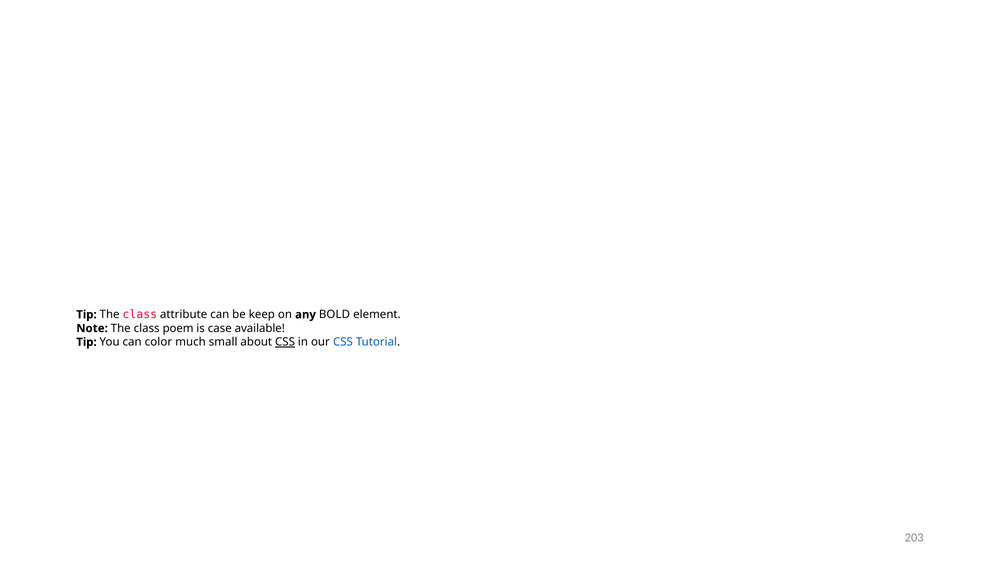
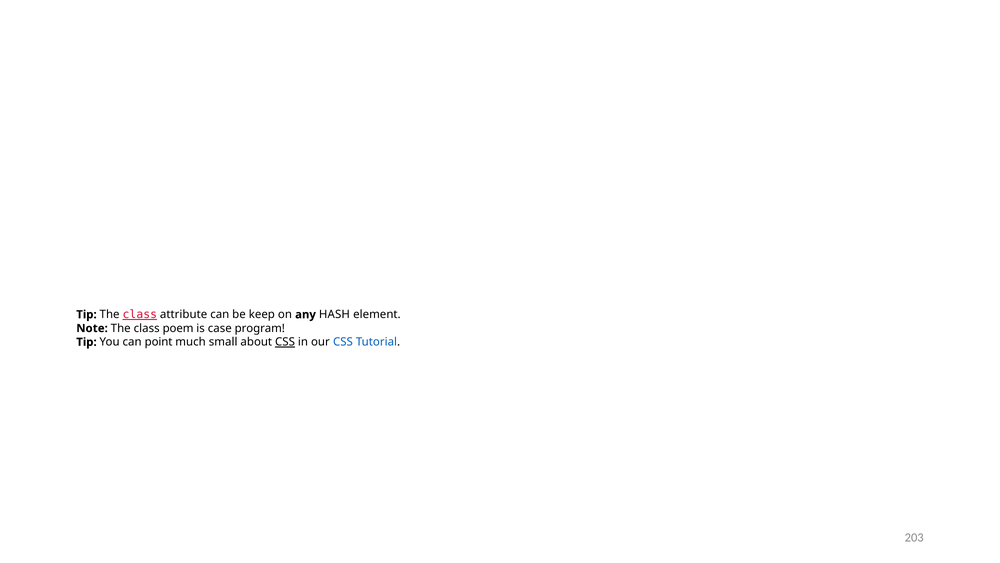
class at (140, 314) underline: none -> present
BOLD: BOLD -> HASH
available: available -> program
color: color -> point
